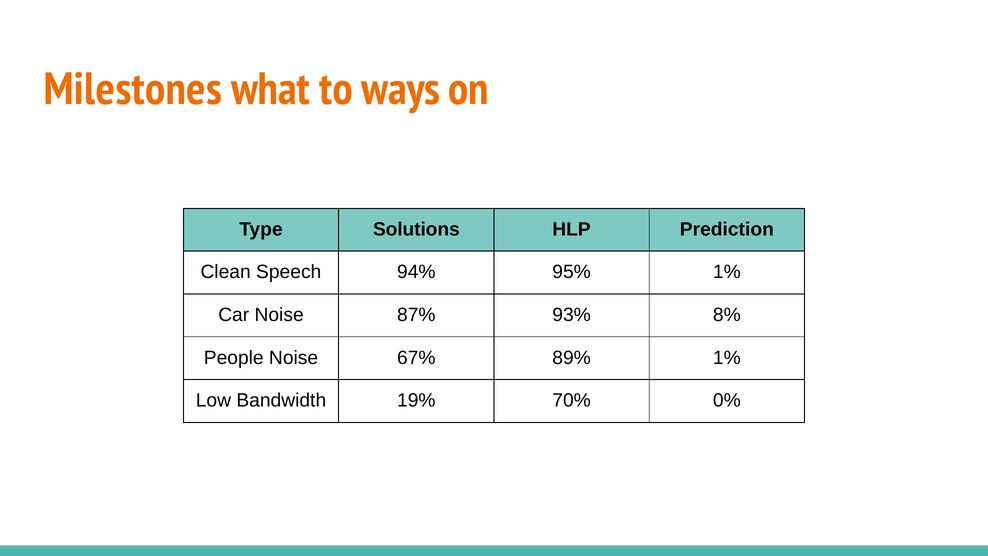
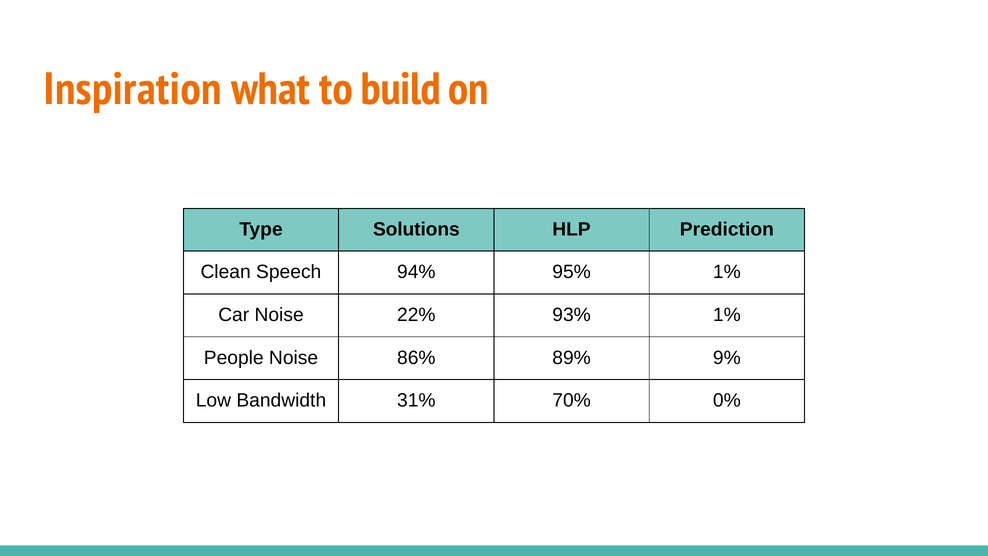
Milestones: Milestones -> Inspiration
ways: ways -> build
87%: 87% -> 22%
93% 8%: 8% -> 1%
67%: 67% -> 86%
89% 1%: 1% -> 9%
19%: 19% -> 31%
